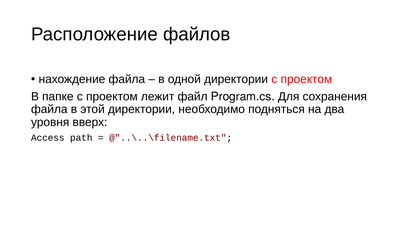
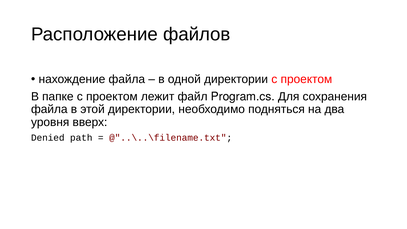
Access: Access -> Denied
